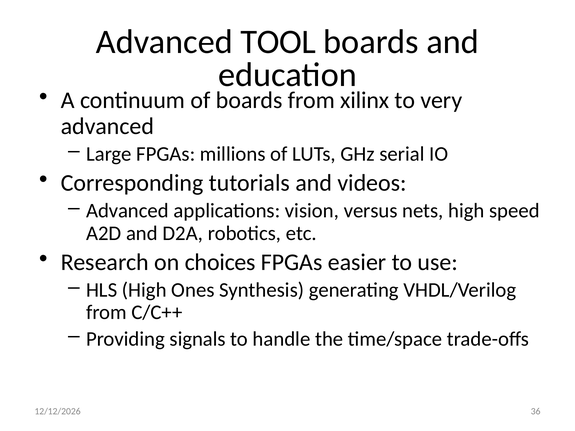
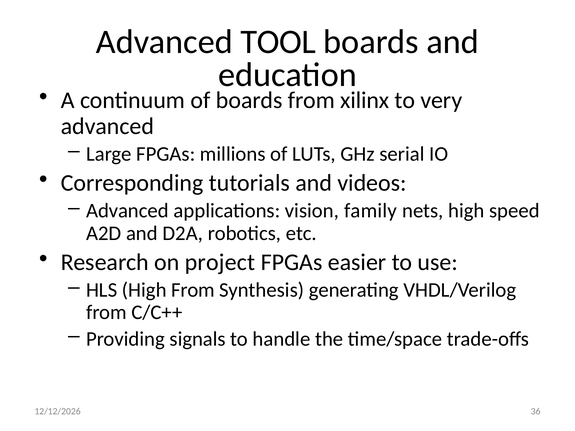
versus: versus -> family
choices: choices -> project
High Ones: Ones -> From
